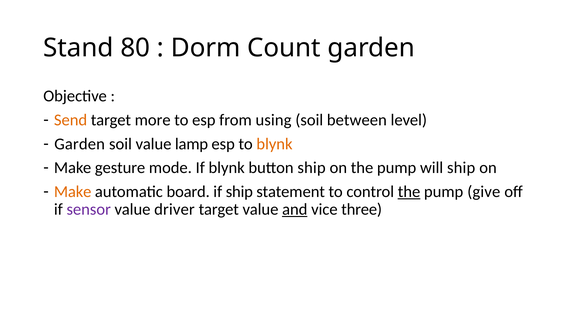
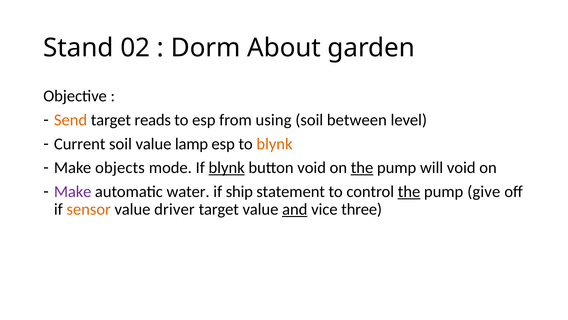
80: 80 -> 02
Count: Count -> About
more: more -> reads
Garden at (80, 144): Garden -> Current
gesture: gesture -> objects
blynk at (227, 167) underline: none -> present
button ship: ship -> void
the at (362, 167) underline: none -> present
will ship: ship -> void
Make at (73, 191) colour: orange -> purple
board: board -> water
sensor colour: purple -> orange
